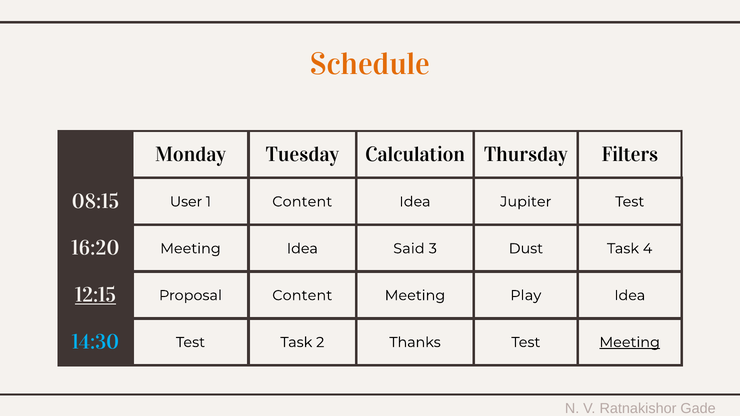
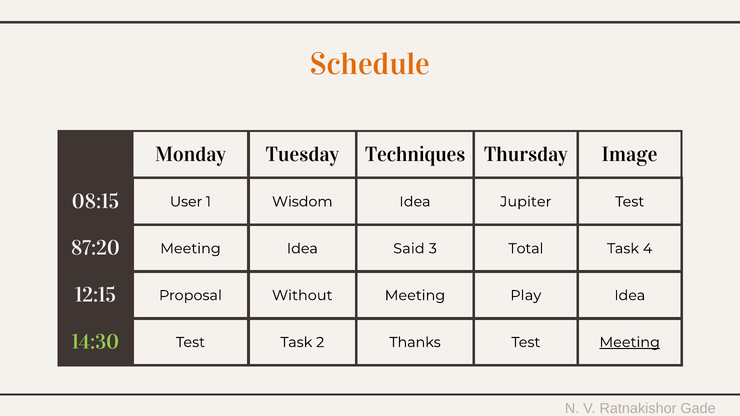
Calculation: Calculation -> Techniques
Filters: Filters -> Image
1 Content: Content -> Wisdom
16:20: 16:20 -> 87:20
Dust: Dust -> Total
12:15 underline: present -> none
Proposal Content: Content -> Without
14:30 colour: light blue -> light green
